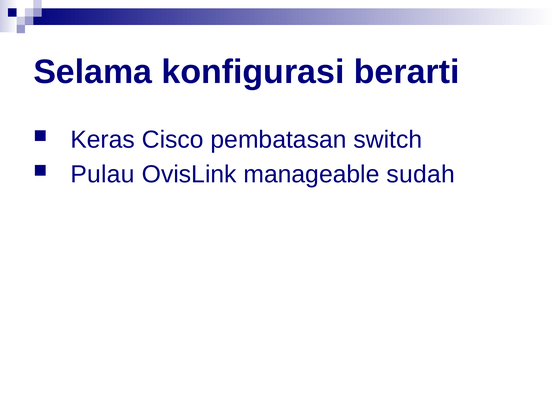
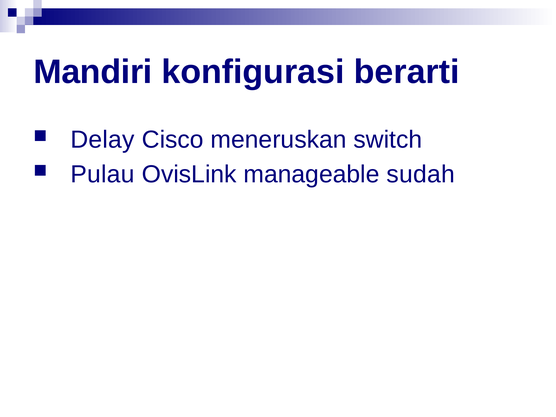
Selama: Selama -> Mandiri
Keras: Keras -> Delay
pembatasan: pembatasan -> meneruskan
